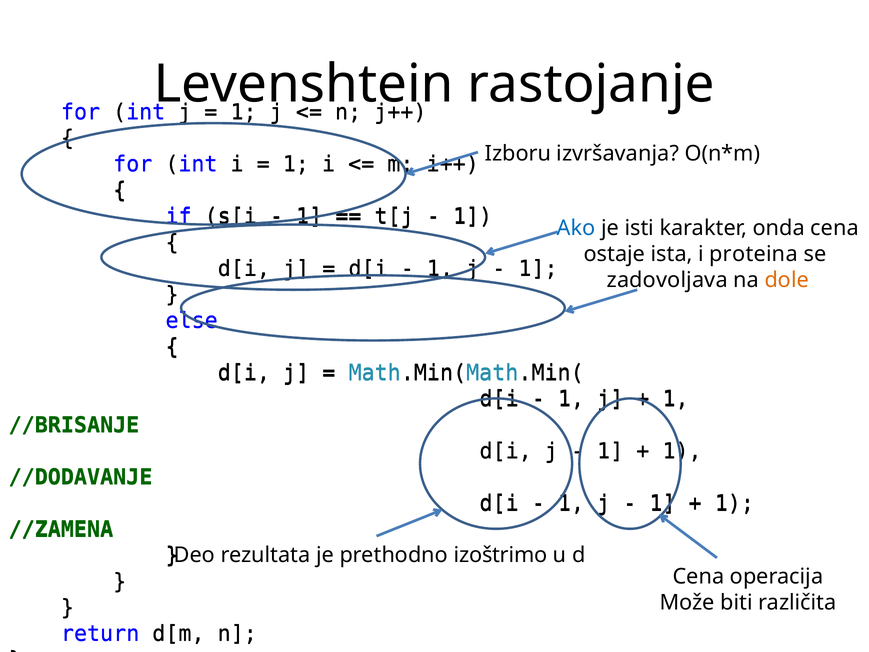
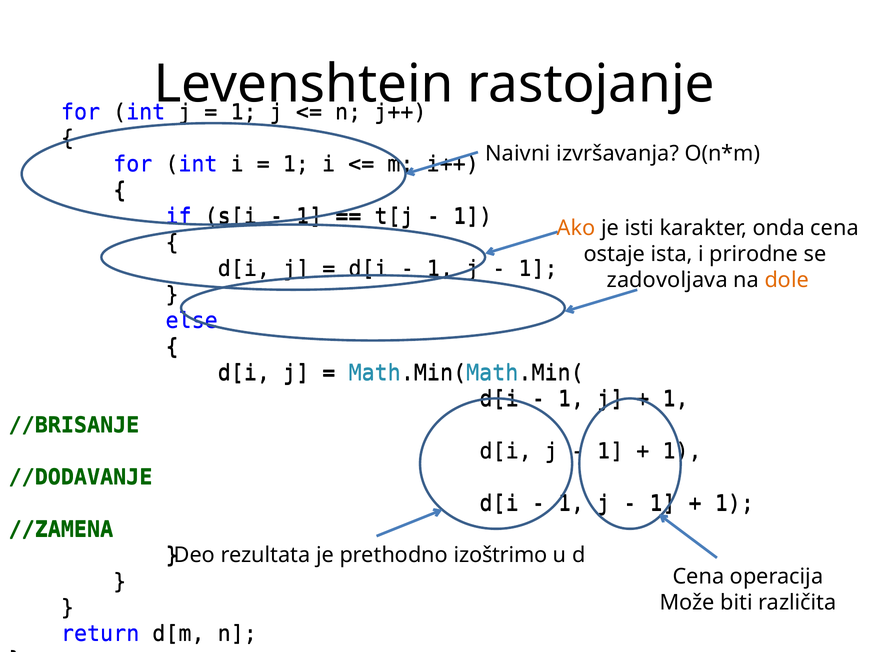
Izboru: Izboru -> Naivni
Ako colour: blue -> orange
proteina: proteina -> prirodne
